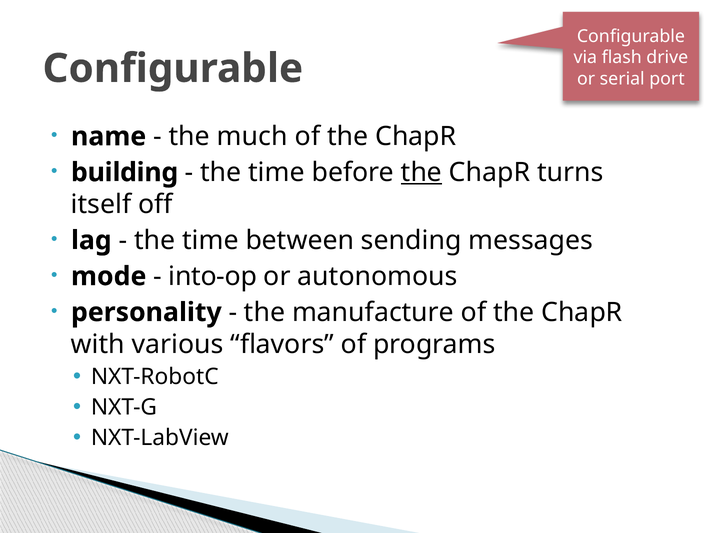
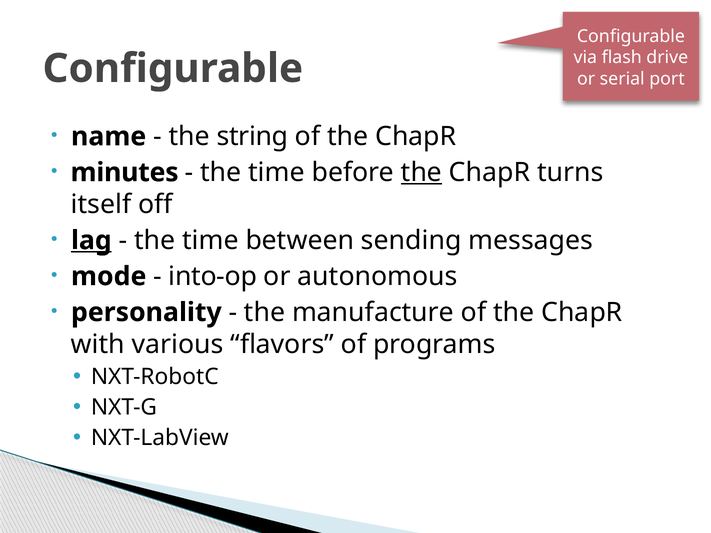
much: much -> string
building: building -> minutes
lag underline: none -> present
